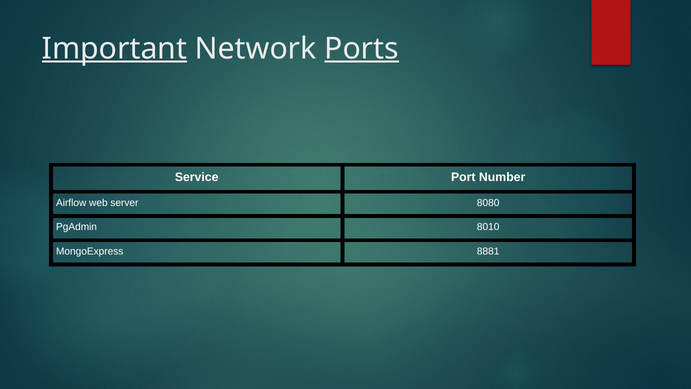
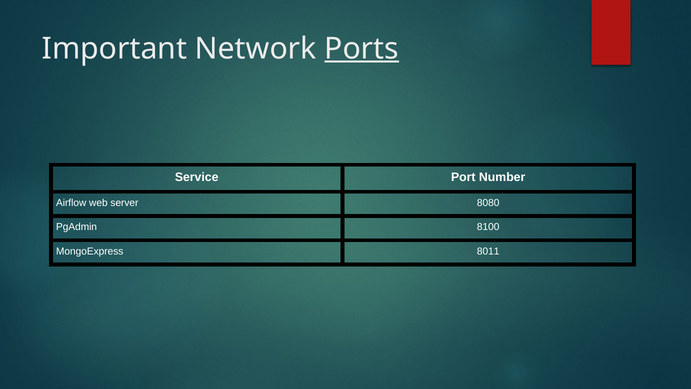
Important underline: present -> none
8010: 8010 -> 8100
8881: 8881 -> 8011
